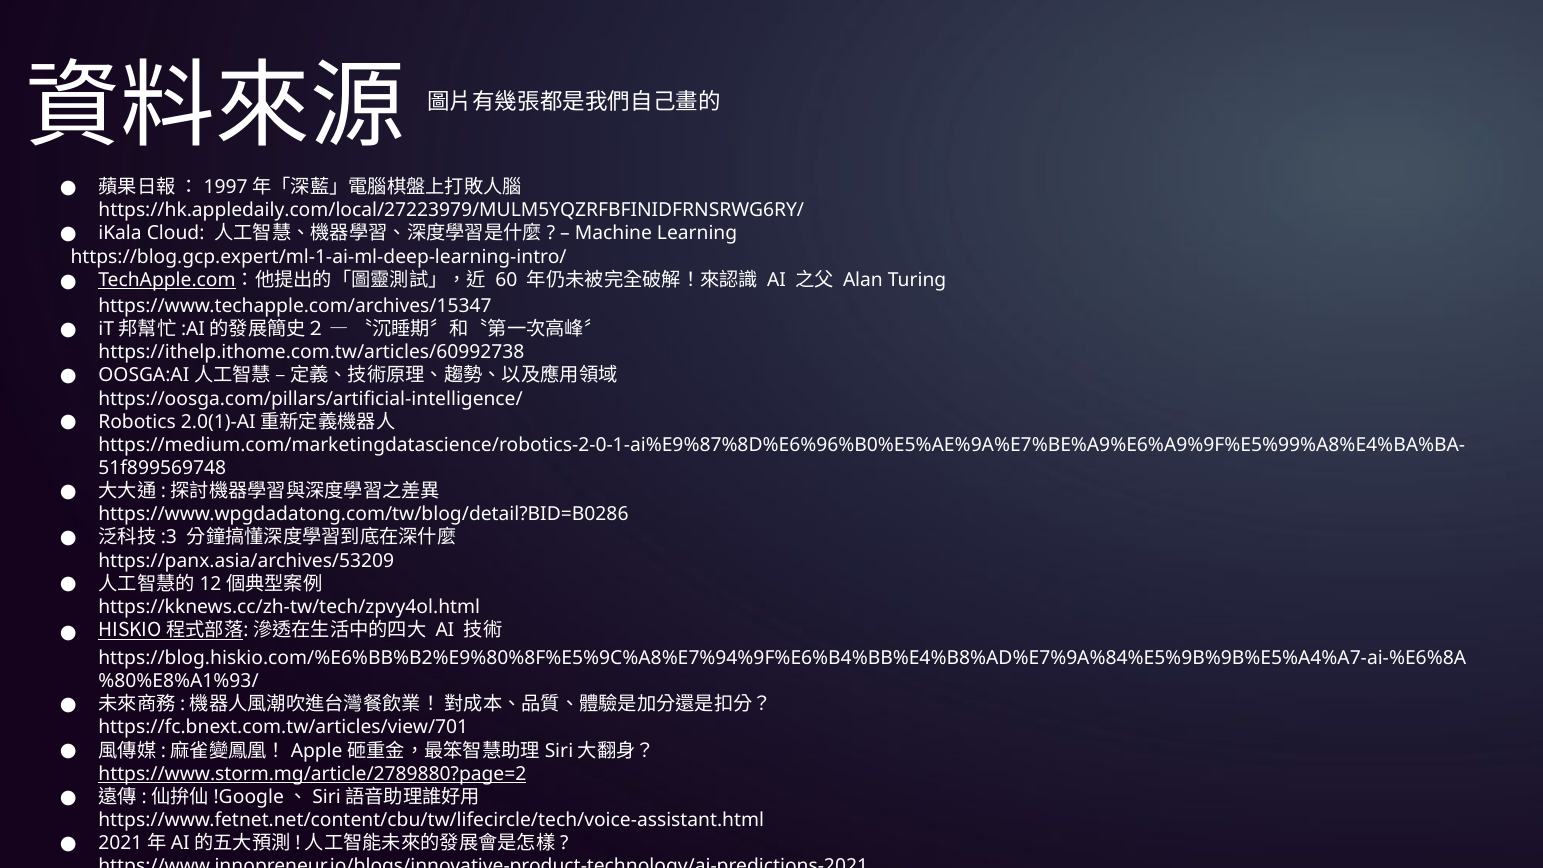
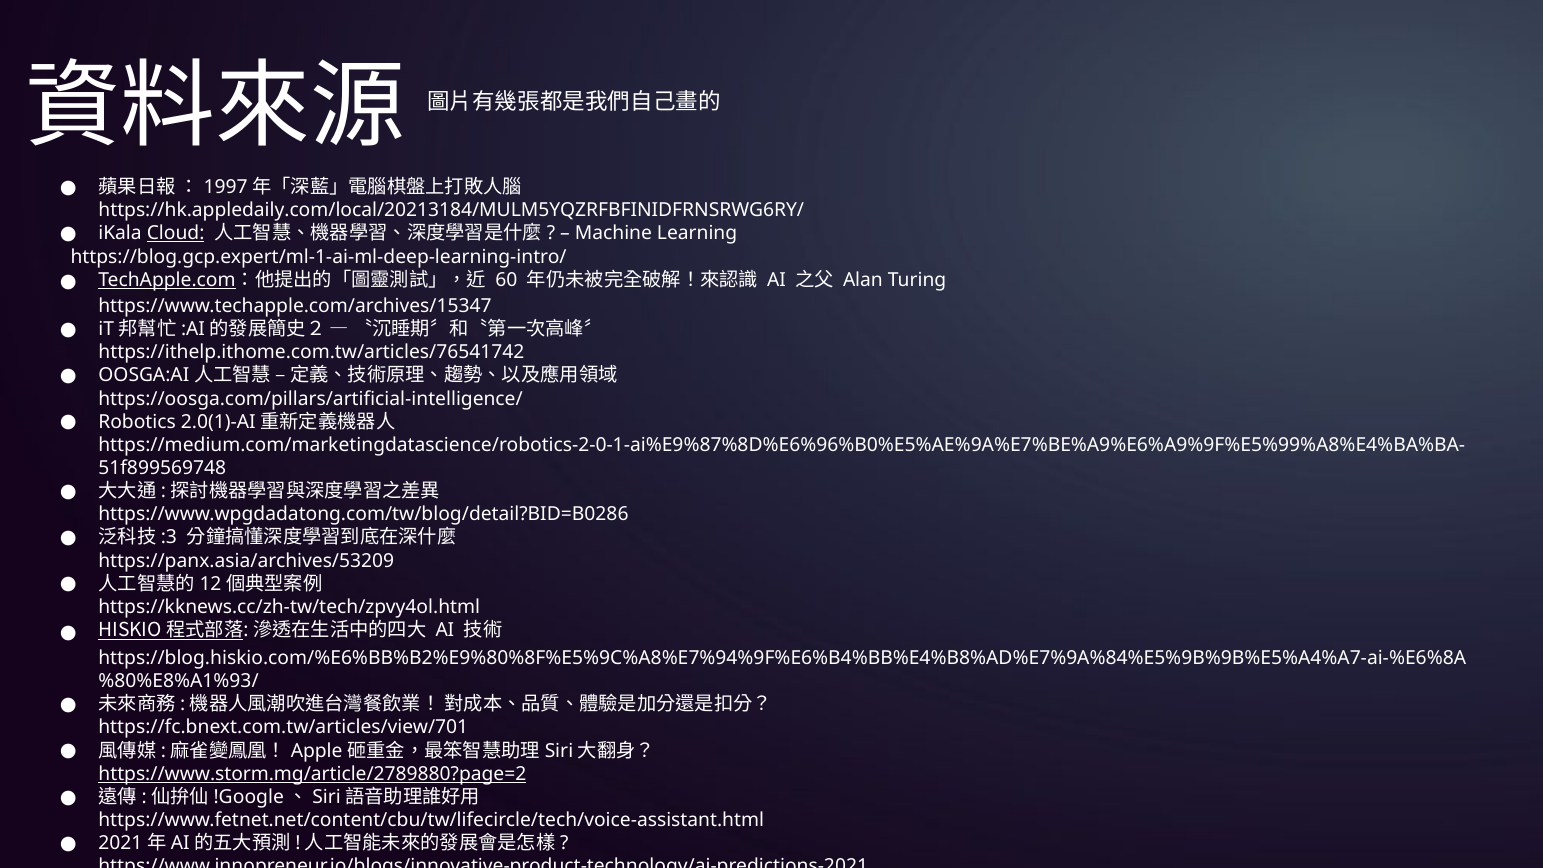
https://hk.appledaily.com/local/27223979/MULM5YQZRFBFINIDFRNSRWG6RY/: https://hk.appledaily.com/local/27223979/MULM5YQZRFBFINIDFRNSRWG6RY/ -> https://hk.appledaily.com/local/20213184/MULM5YQZRFBFINIDFRNSRWG6RY/
Cloud underline: none -> present
https://ithelp.ithome.com.tw/articles/60992738: https://ithelp.ithome.com.tw/articles/60992738 -> https://ithelp.ithome.com.tw/articles/76541742
